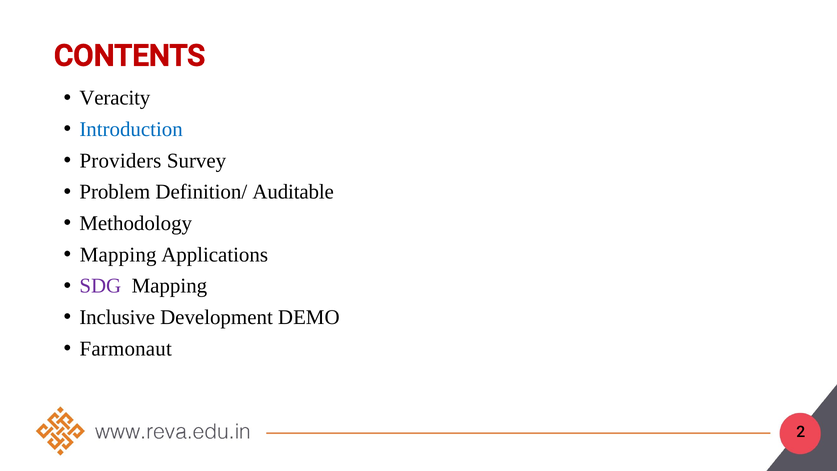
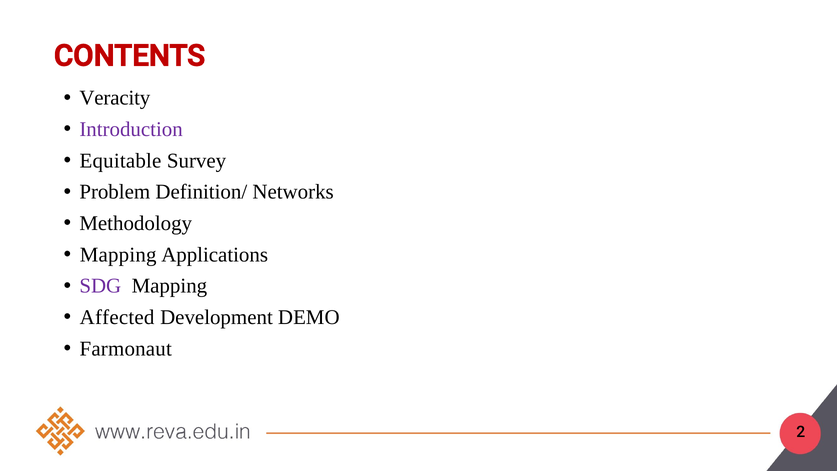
Introduction colour: blue -> purple
Providers: Providers -> Equitable
Auditable: Auditable -> Networks
Inclusive: Inclusive -> Affected
